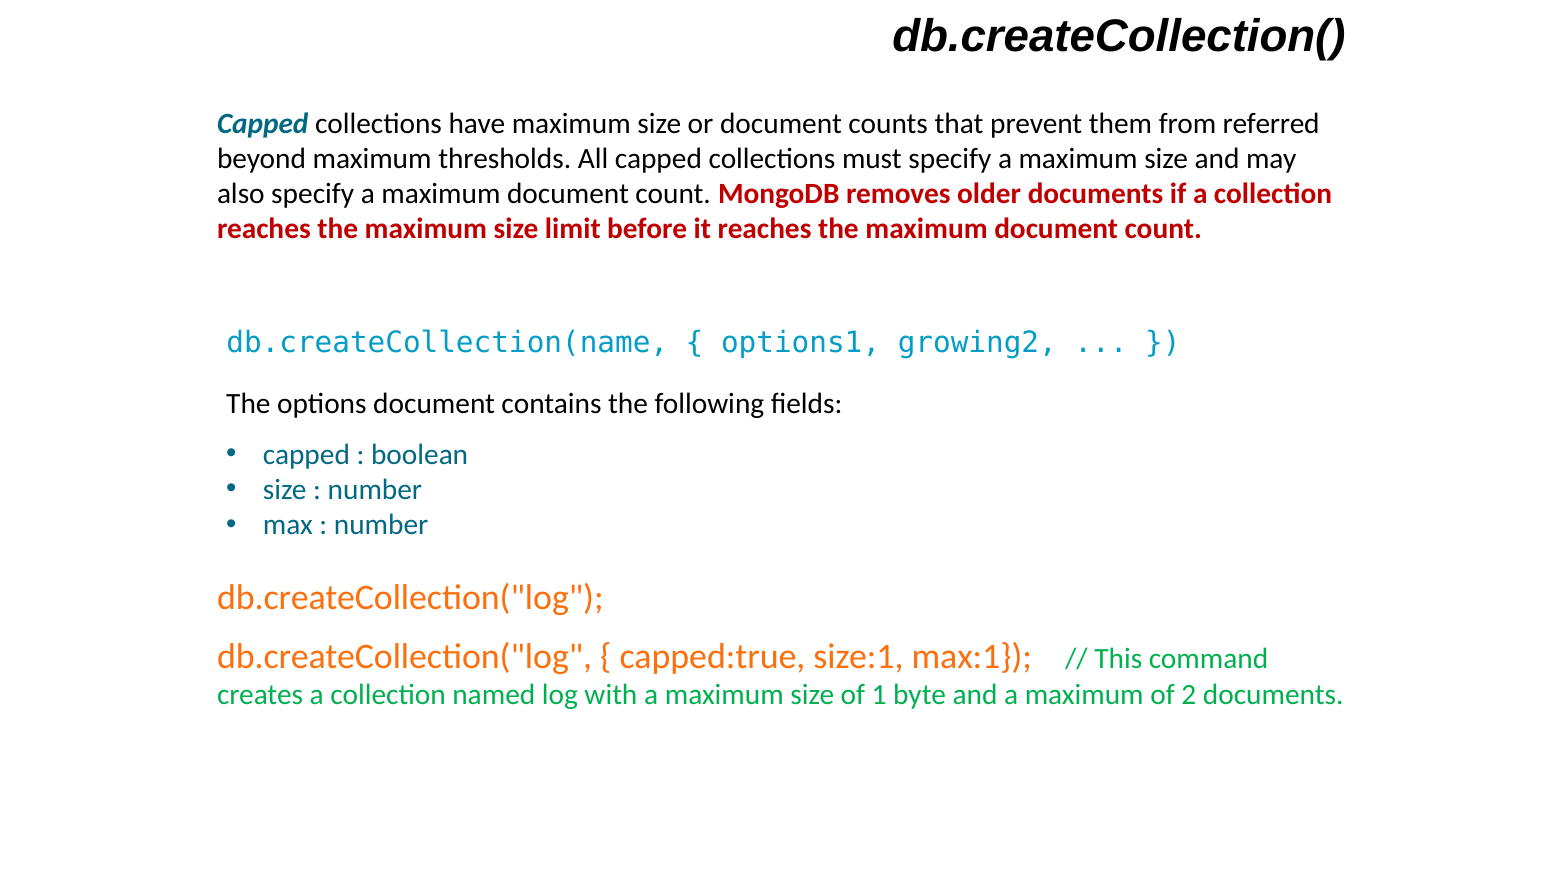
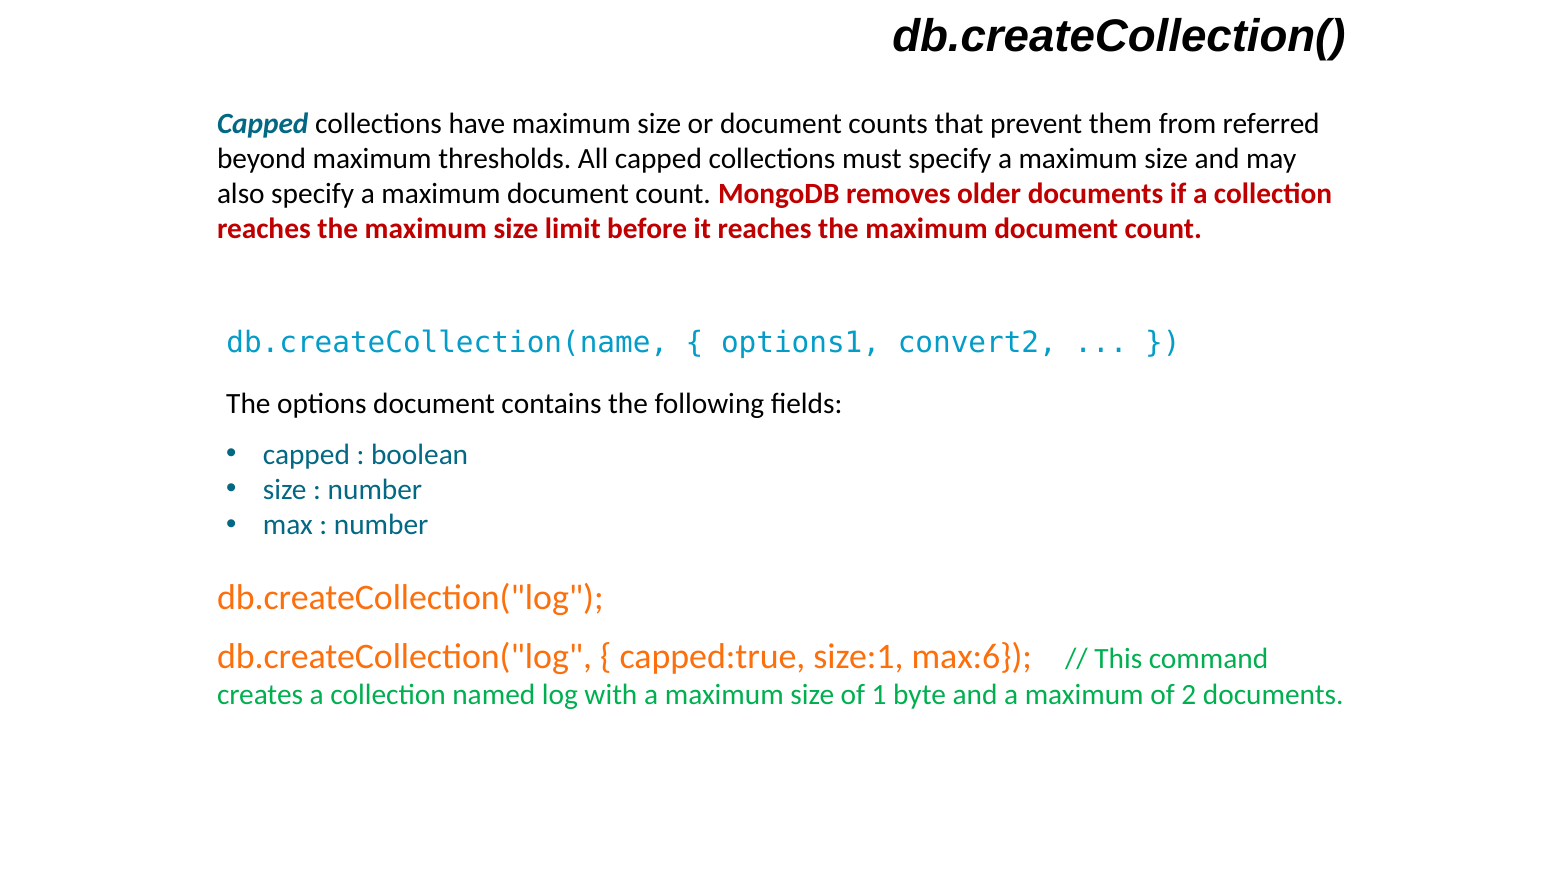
growing2: growing2 -> convert2
max:1: max:1 -> max:6
